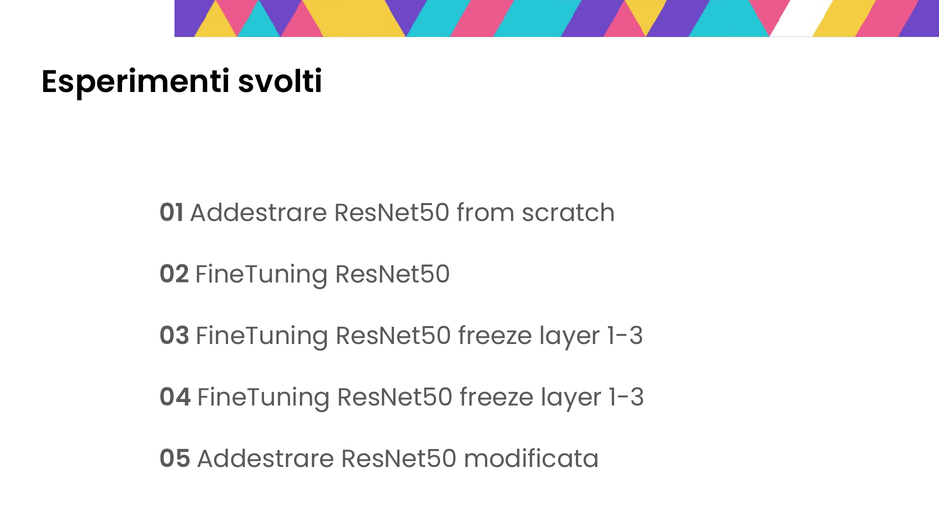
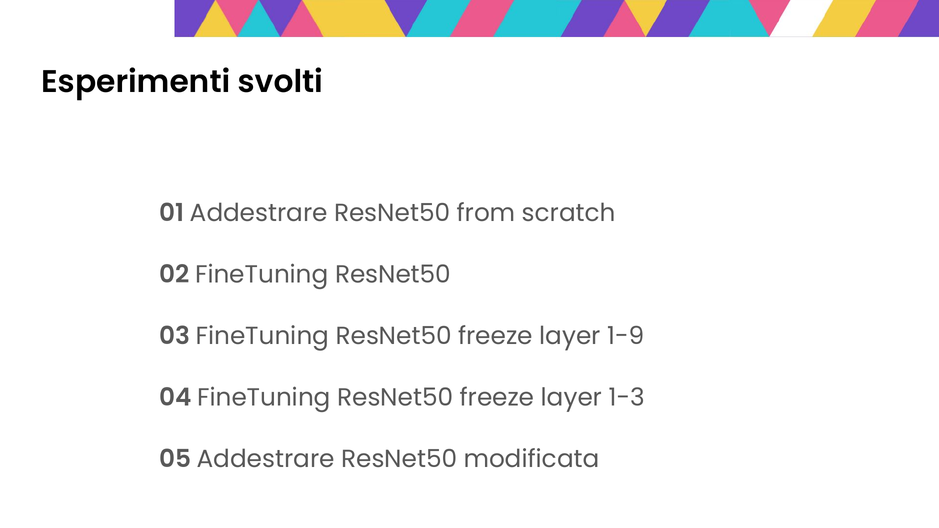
1-3 at (626, 336): 1-3 -> 1-9
